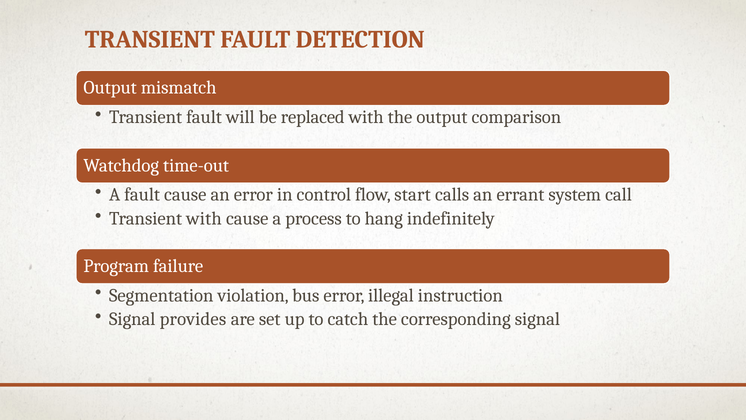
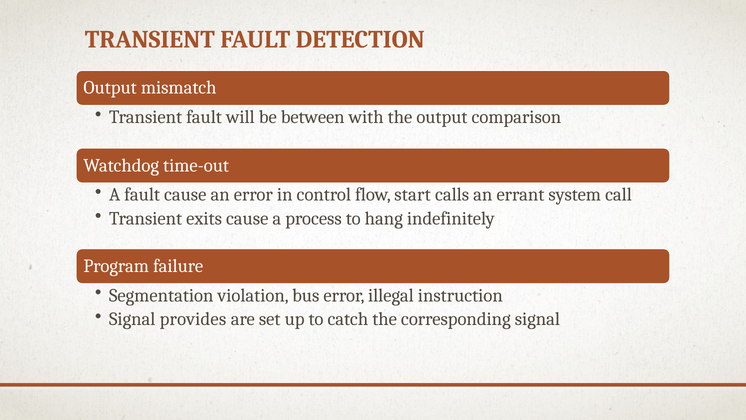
replaced: replaced -> between
Transient with: with -> exits
